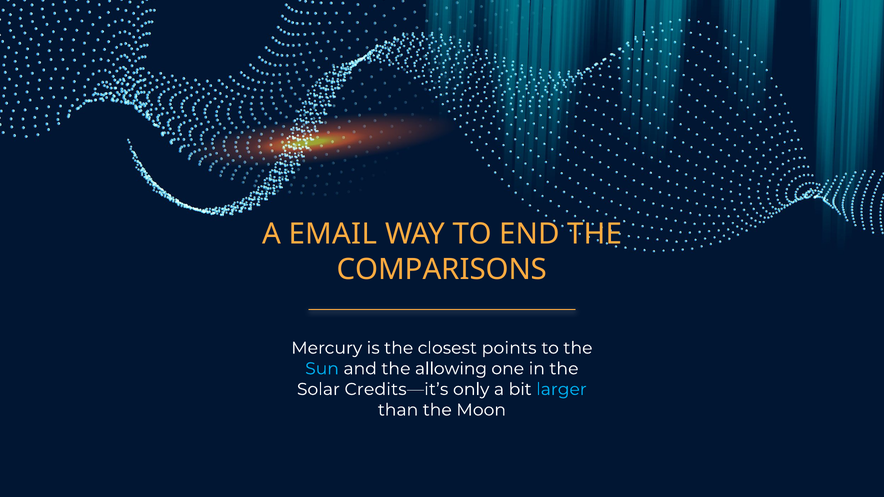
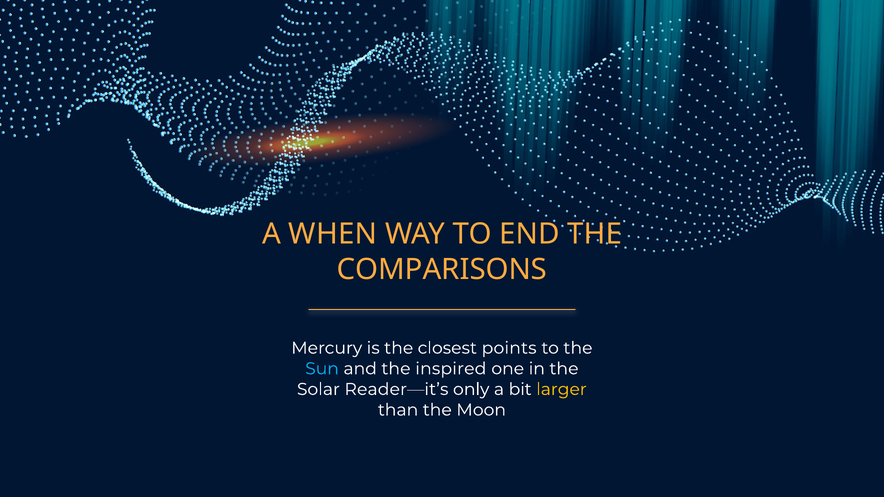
EMAIL: EMAIL -> WHEN
allowing: allowing -> inspired
Credits—it’s: Credits—it’s -> Reader—it’s
larger colour: light blue -> yellow
